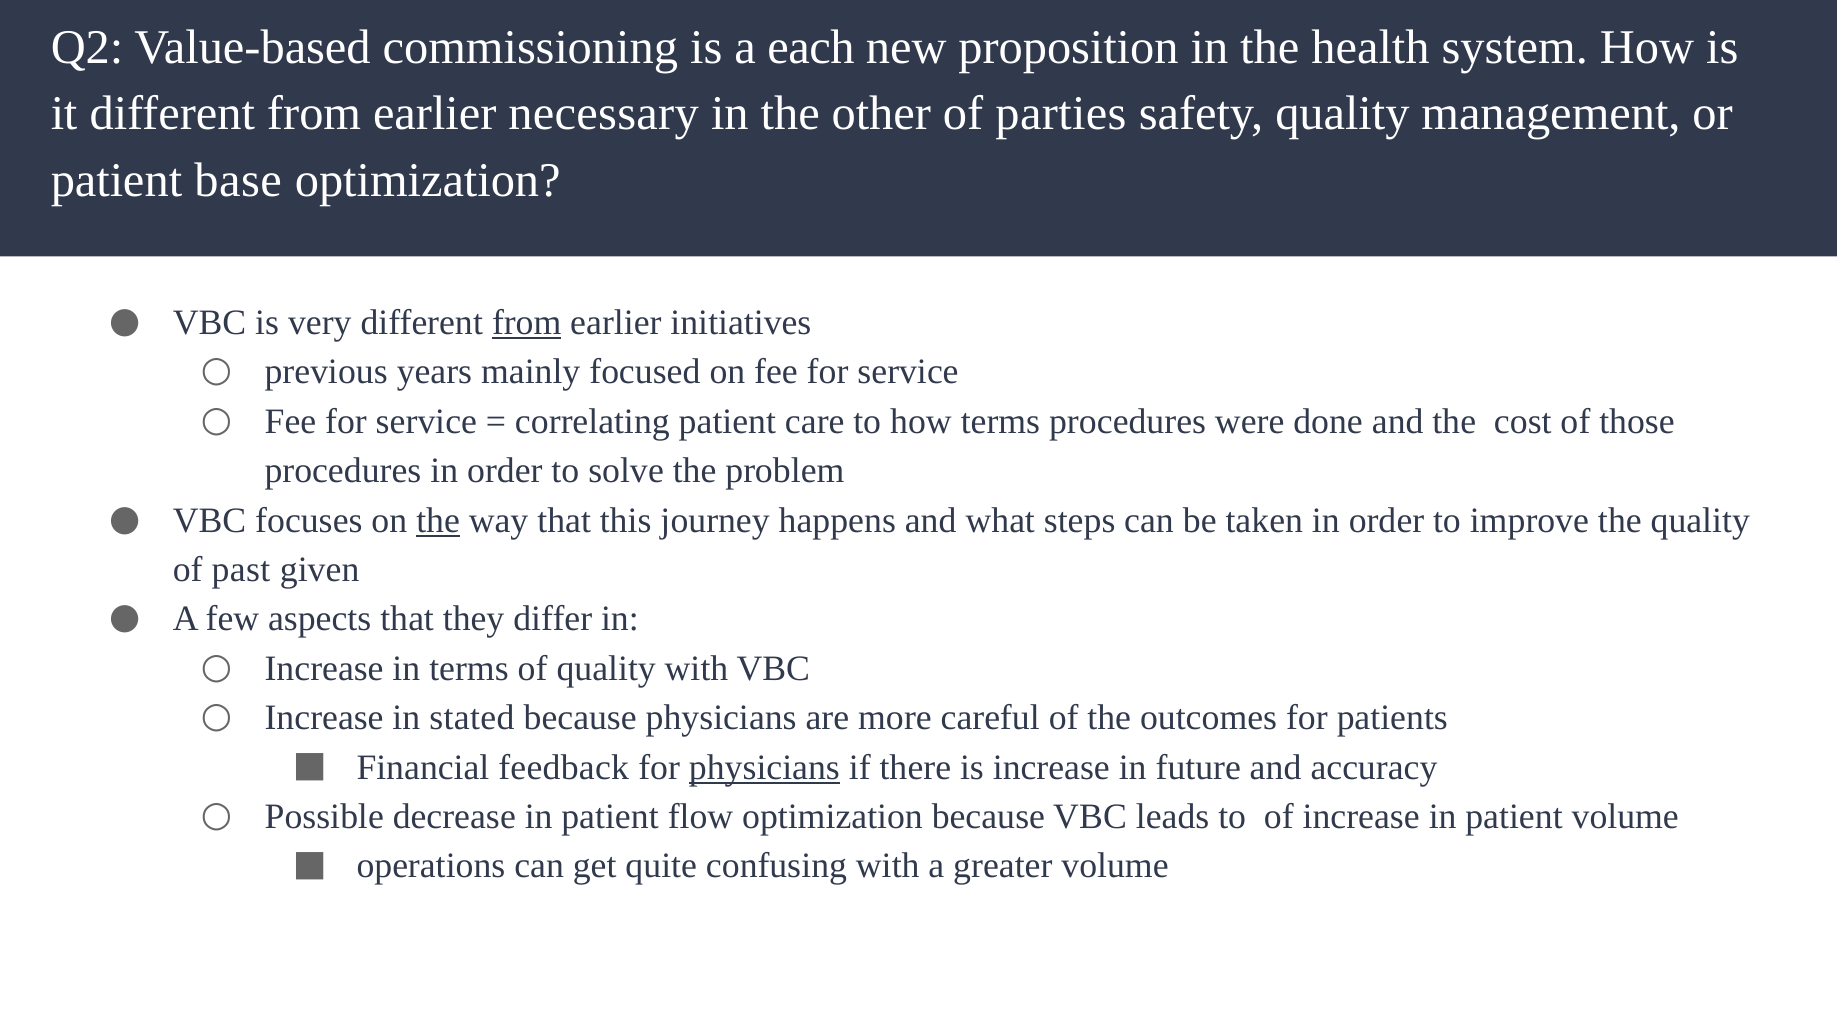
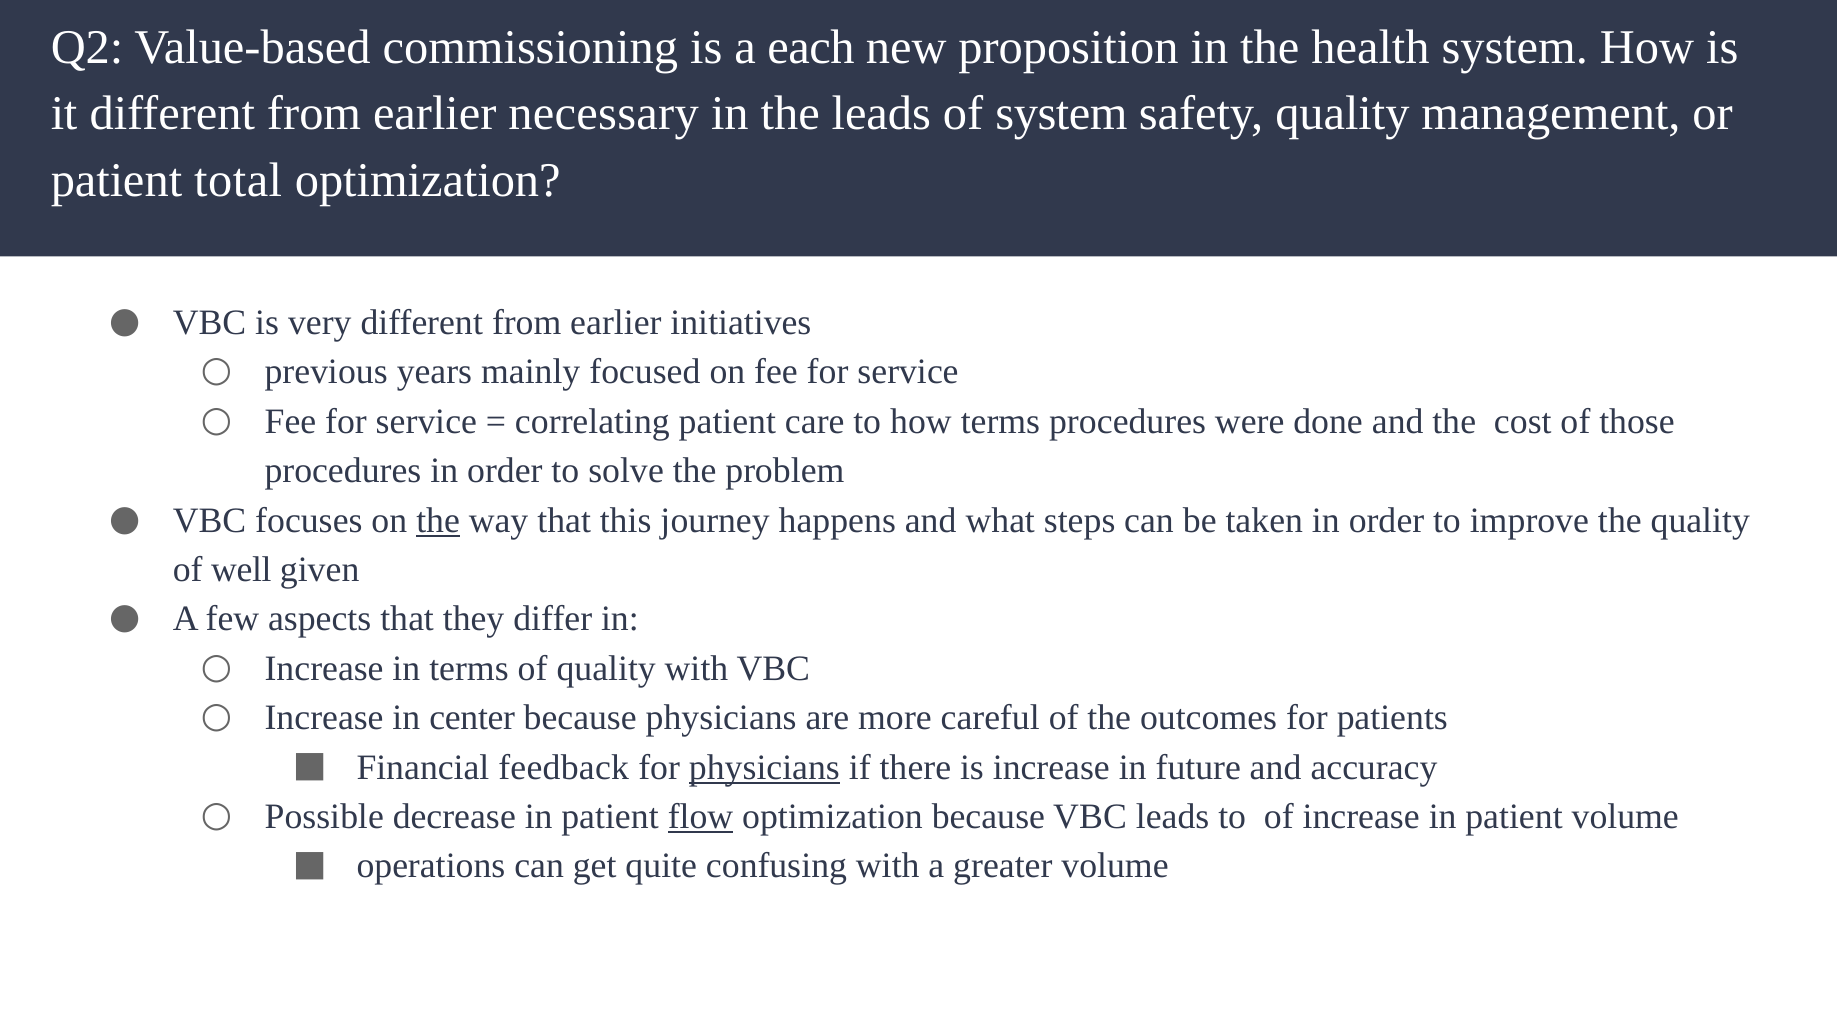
the other: other -> leads
of parties: parties -> system
base: base -> total
from at (527, 323) underline: present -> none
past: past -> well
stated: stated -> center
flow underline: none -> present
